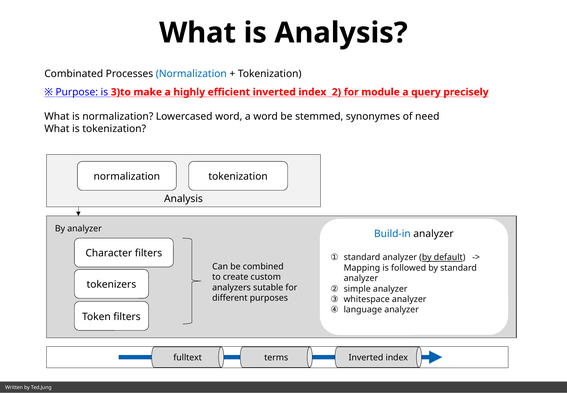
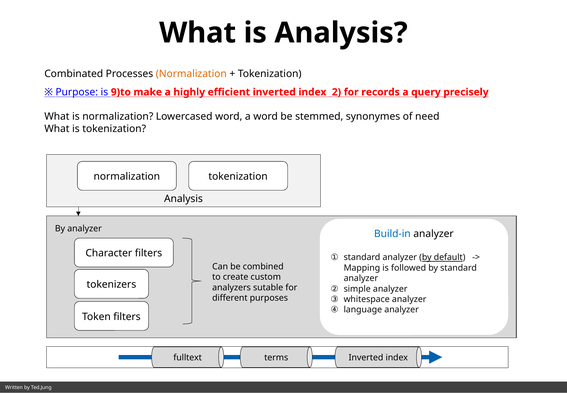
Normalization at (191, 74) colour: blue -> orange
3)to: 3)to -> 9)to
module: module -> records
